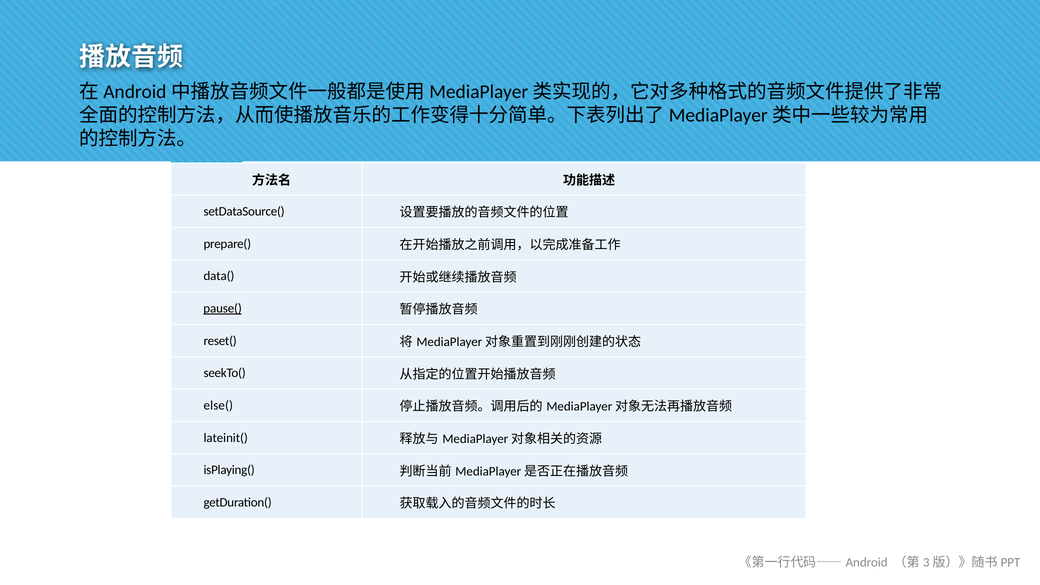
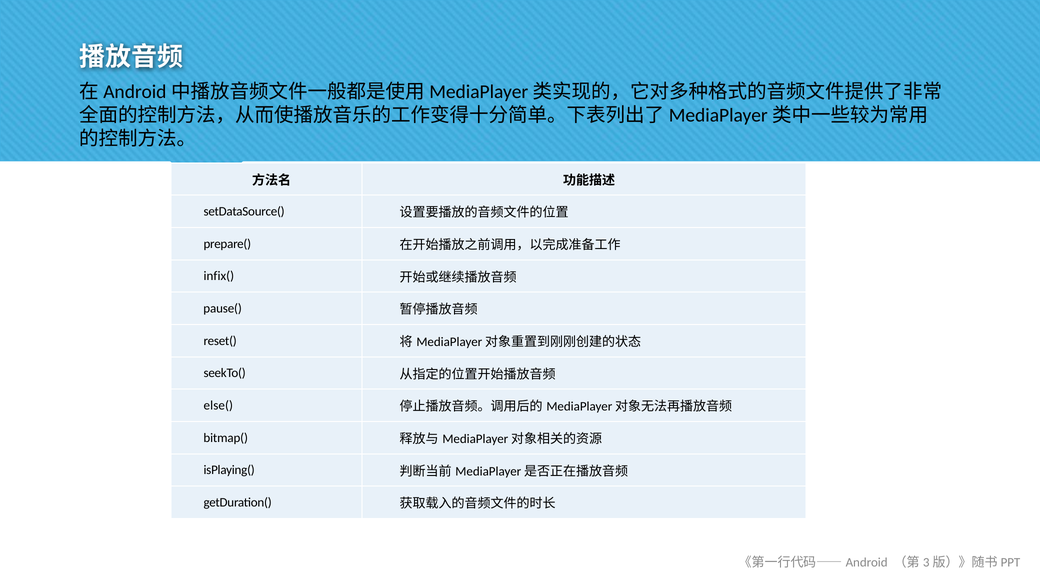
data(: data( -> infix(
pause( underline: present -> none
lateinit(: lateinit( -> bitmap(
